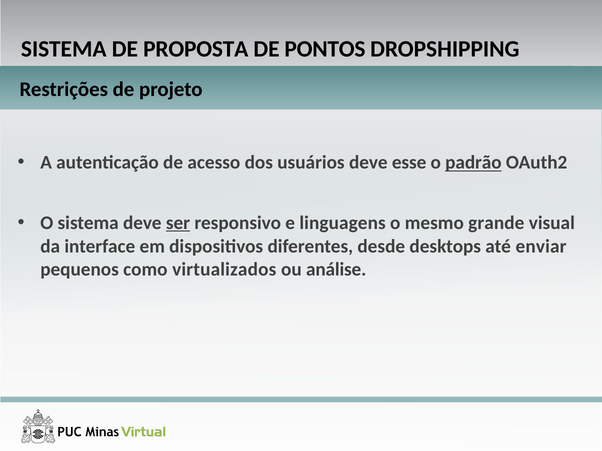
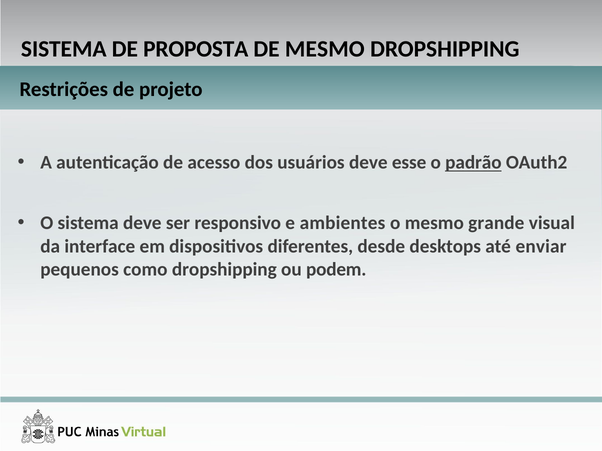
DE PONTOS: PONTOS -> MESMO
ser underline: present -> none
linguagens: linguagens -> ambientes
como virtualizados: virtualizados -> dropshipping
análise: análise -> podem
